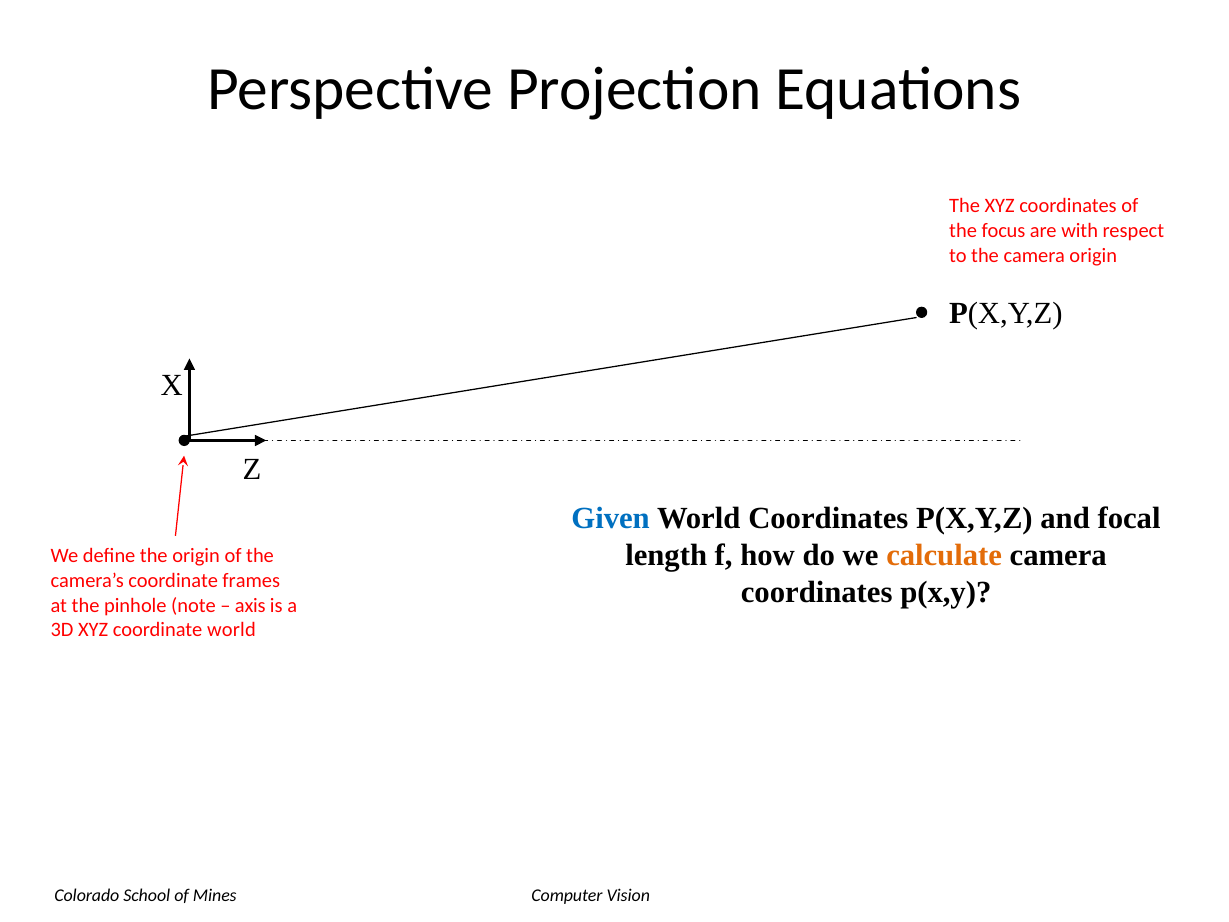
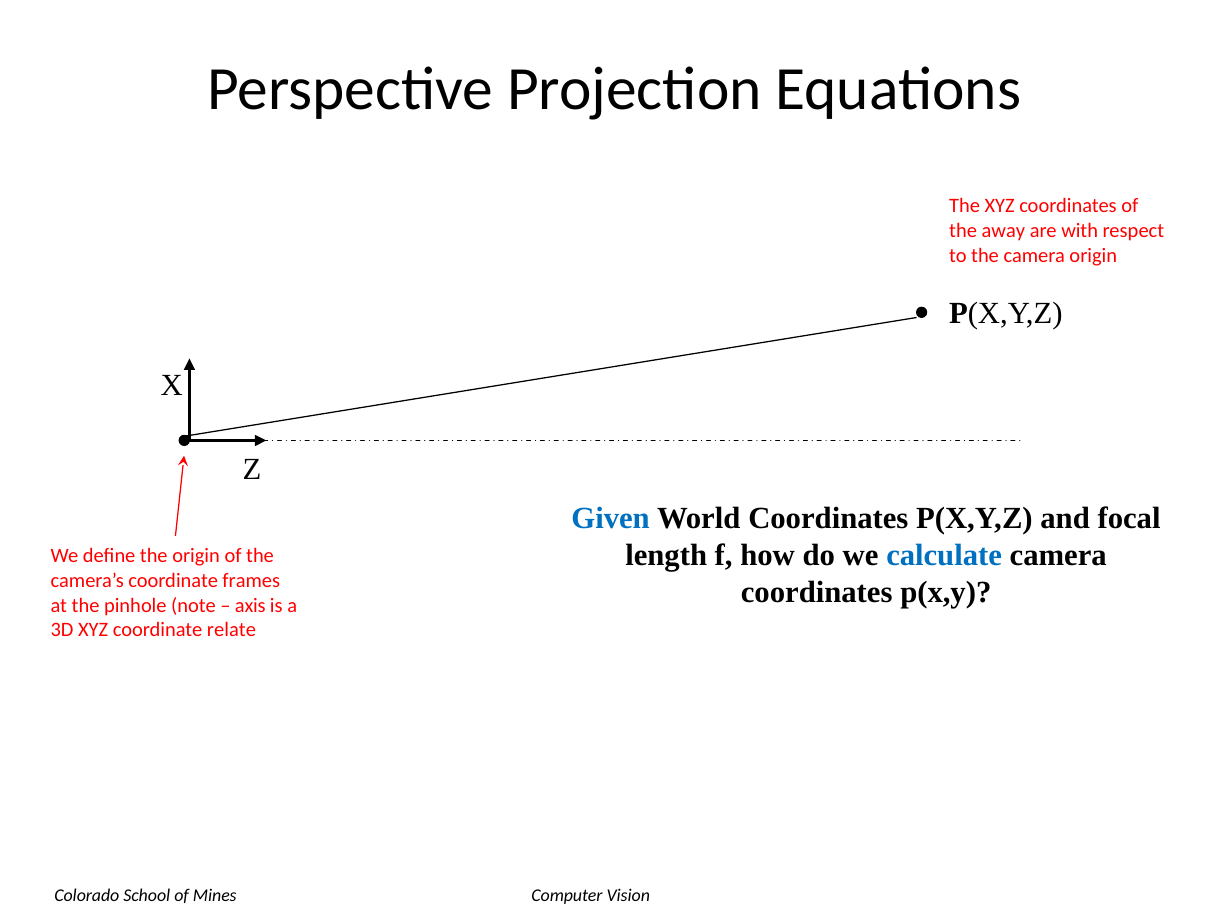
focus: focus -> away
calculate colour: orange -> blue
coordinate world: world -> relate
